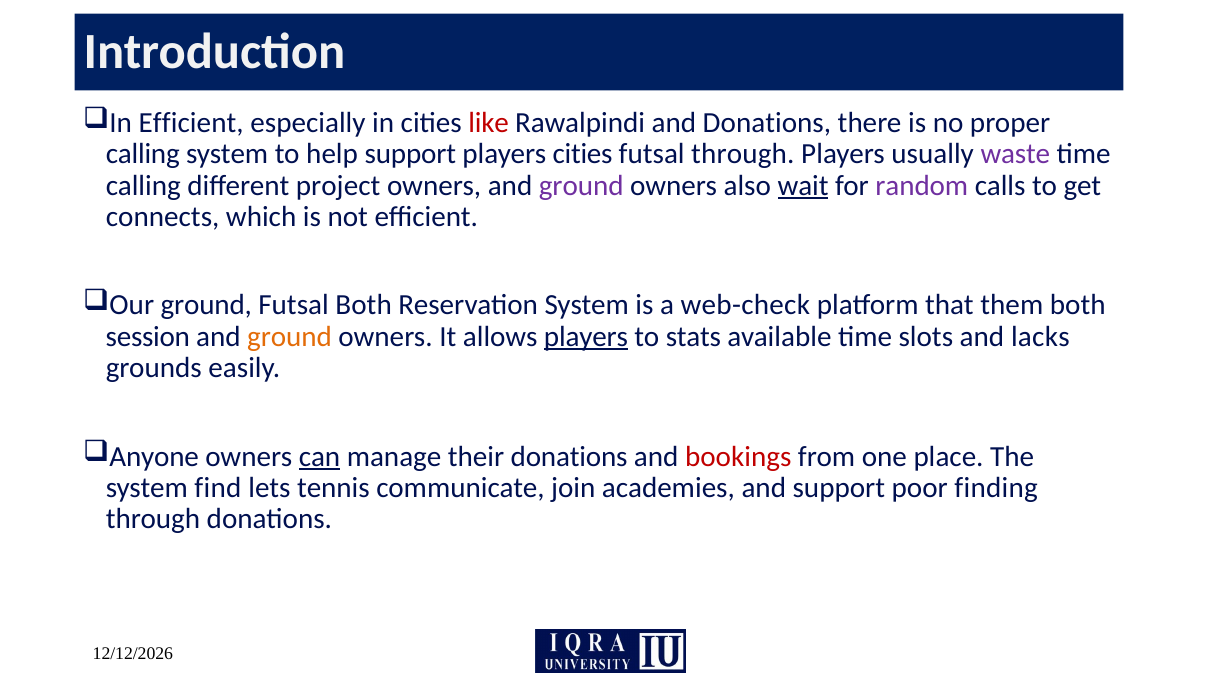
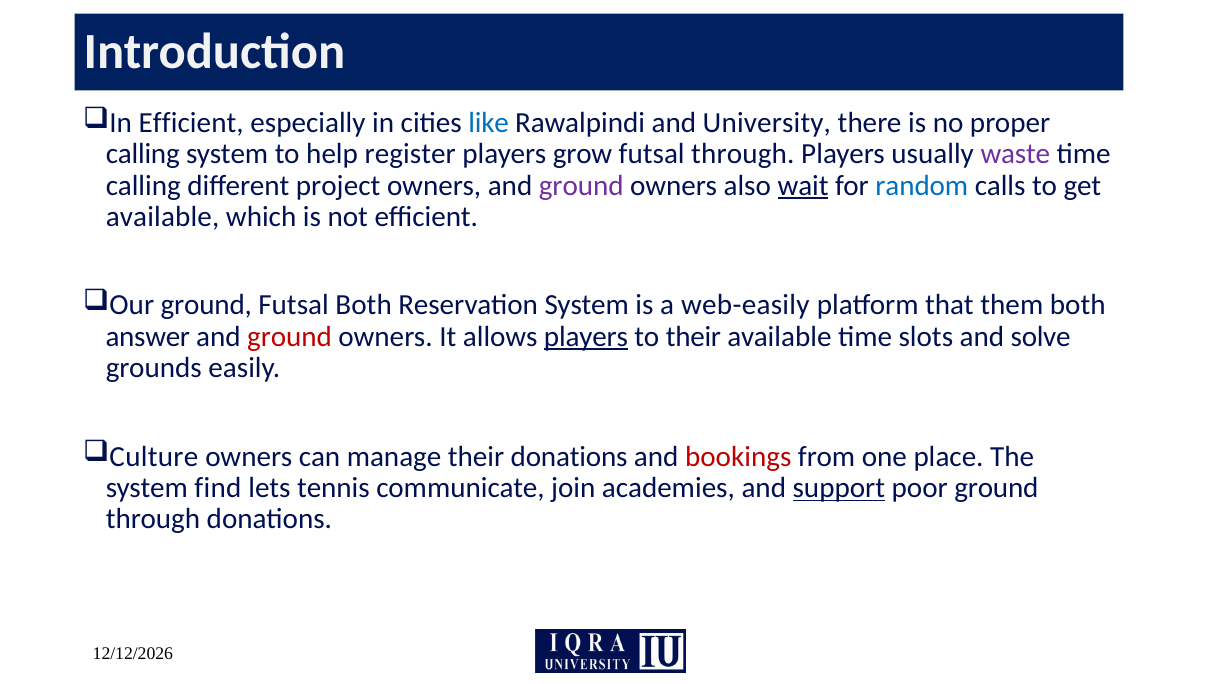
like colour: red -> blue
and Donations: Donations -> University
help support: support -> register
players cities: cities -> grow
random colour: purple -> blue
connects at (163, 217): connects -> available
web-check: web-check -> web-easily
session: session -> answer
ground at (290, 337) colour: orange -> red
to stats: stats -> their
lacks: lacks -> solve
Anyone: Anyone -> Culture
can underline: present -> none
support at (839, 488) underline: none -> present
poor finding: finding -> ground
